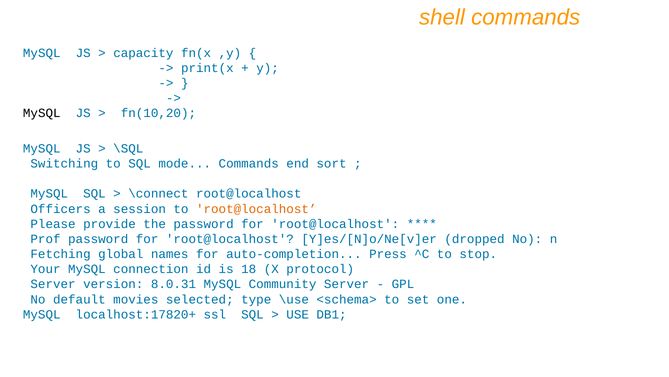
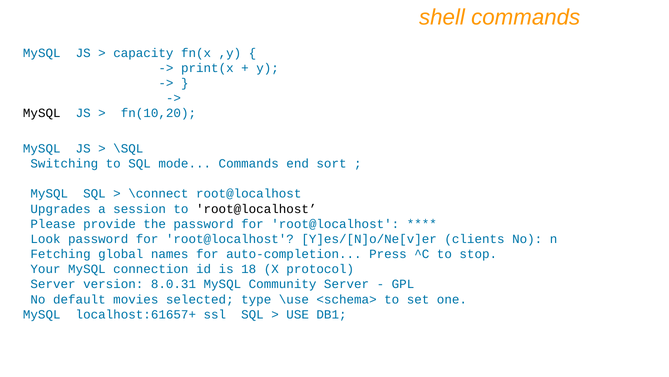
Officers: Officers -> Upgrades
root@localhost at (256, 209) colour: orange -> black
Prof: Prof -> Look
dropped: dropped -> clients
localhost:17820+: localhost:17820+ -> localhost:61657+
